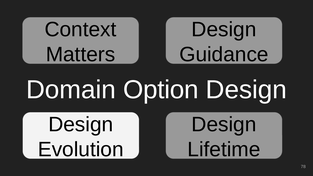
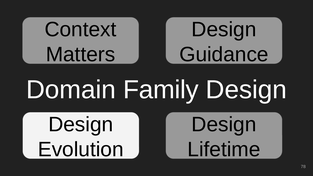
Option: Option -> Family
